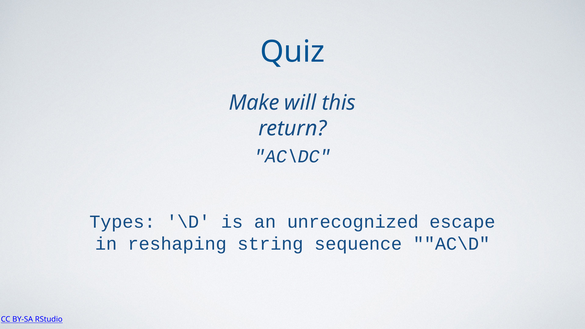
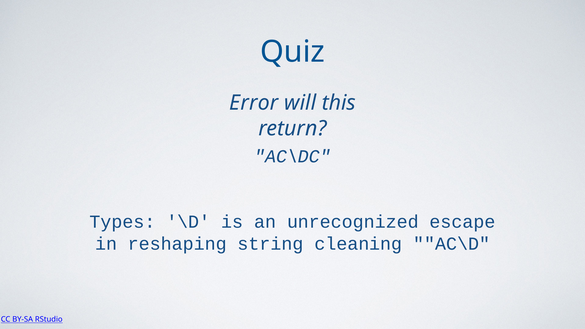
Make: Make -> Error
sequence: sequence -> cleaning
